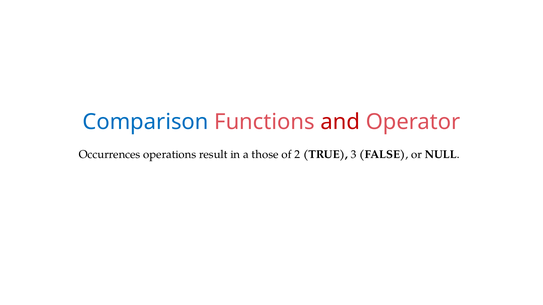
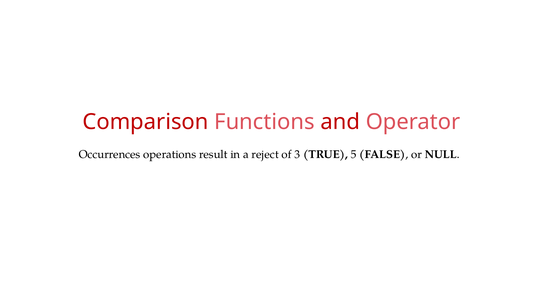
Comparison colour: blue -> red
those: those -> reject
2: 2 -> 3
3: 3 -> 5
